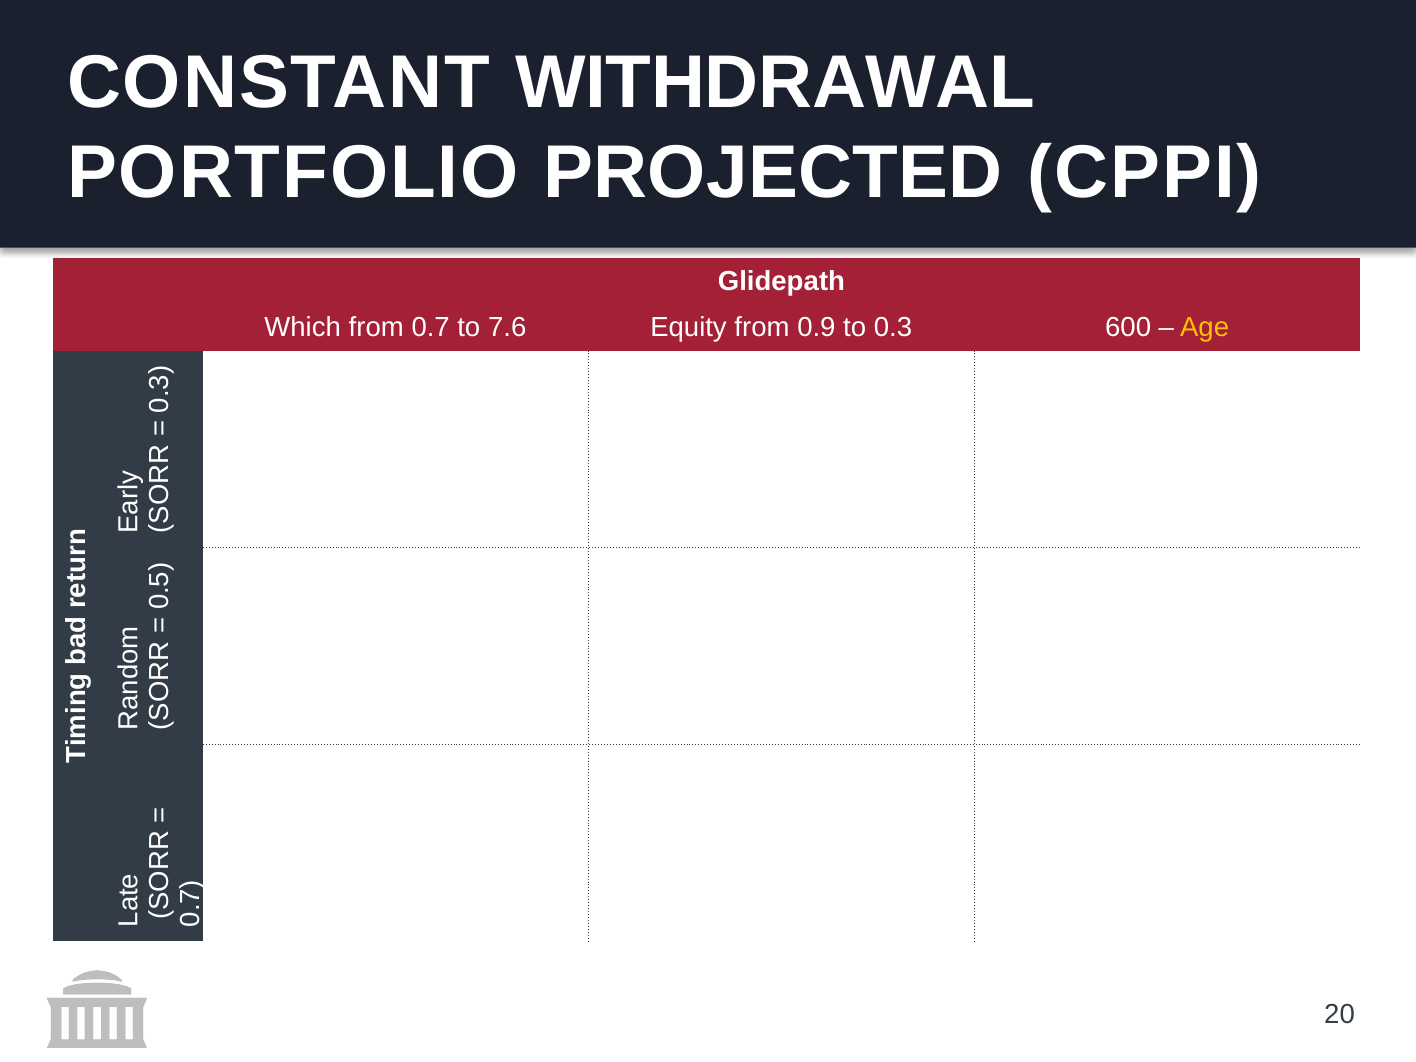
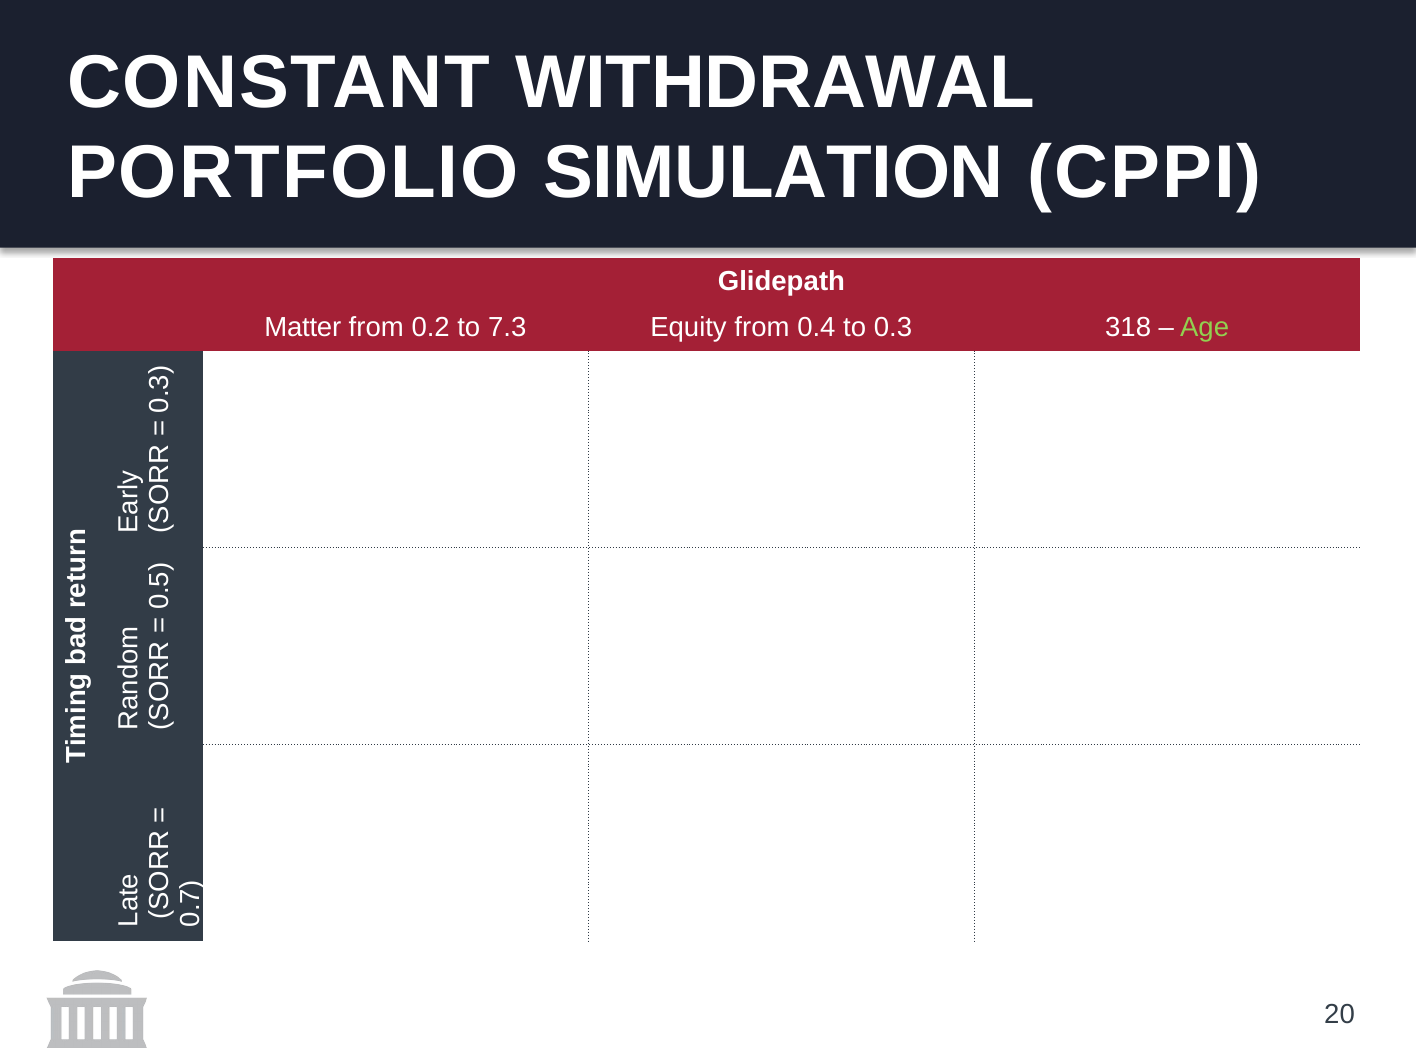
PROJECTED: PROJECTED -> SIMULATION
Which: Which -> Matter
0.7: 0.7 -> 0.2
7.6: 7.6 -> 7.3
0.9: 0.9 -> 0.4
600: 600 -> 318
Age colour: yellow -> light green
